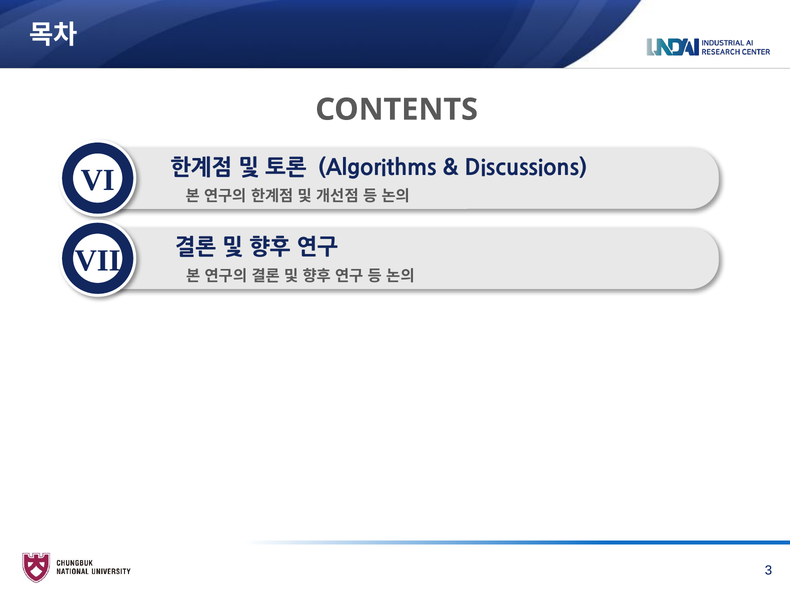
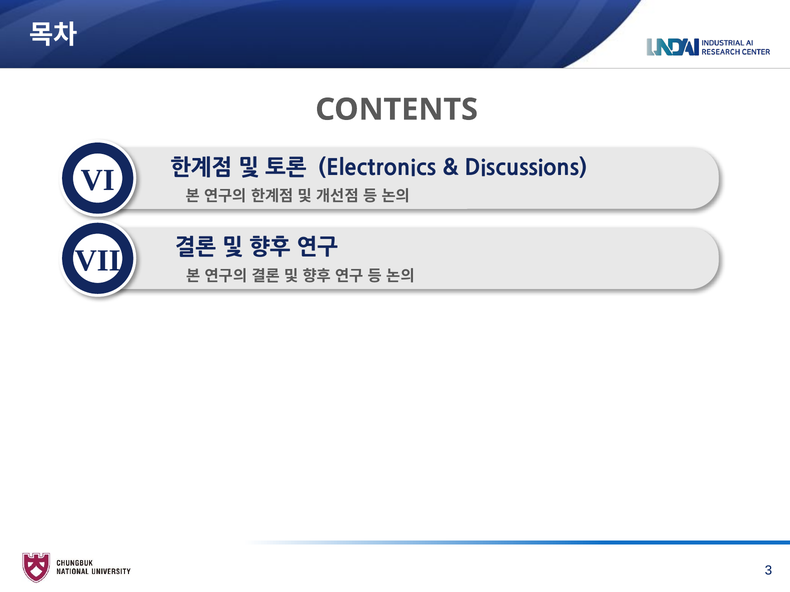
Algorithms: Algorithms -> Electronics
